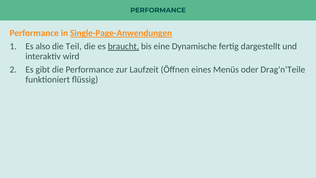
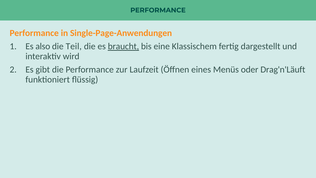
Single-Page-Anwendungen underline: present -> none
Dynamische: Dynamische -> Klassischem
Drag'n'Teile: Drag'n'Teile -> Drag'n'Läuft
